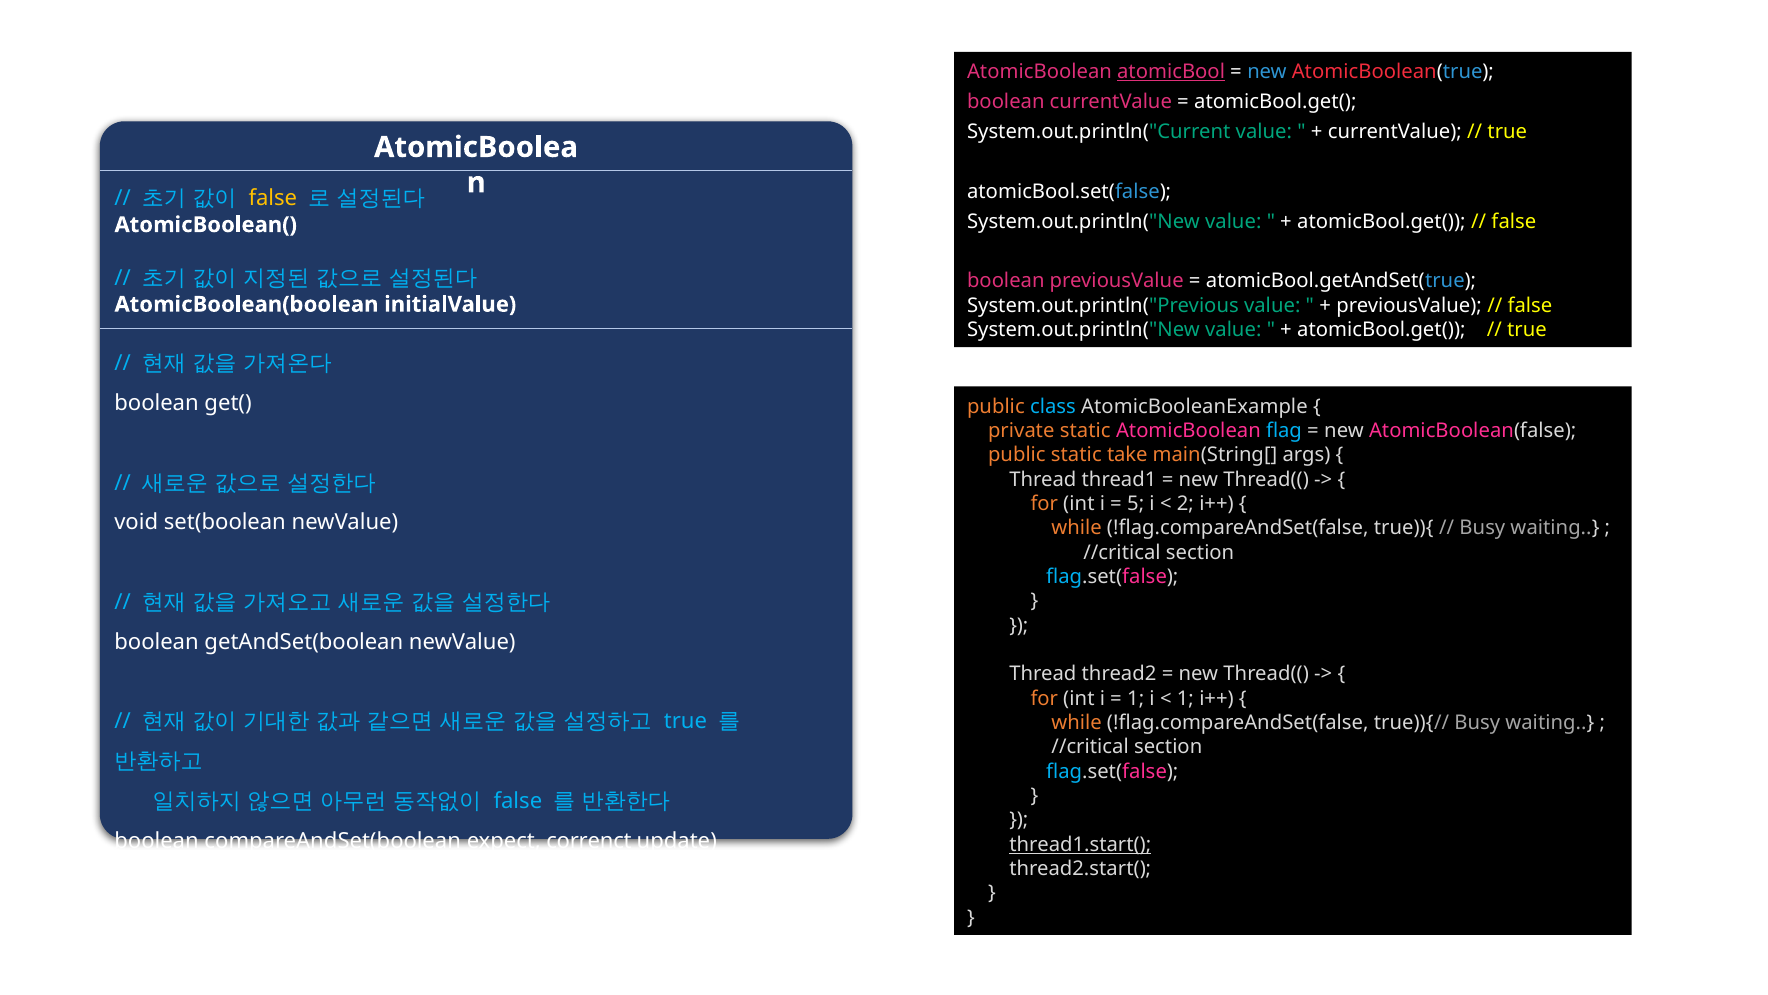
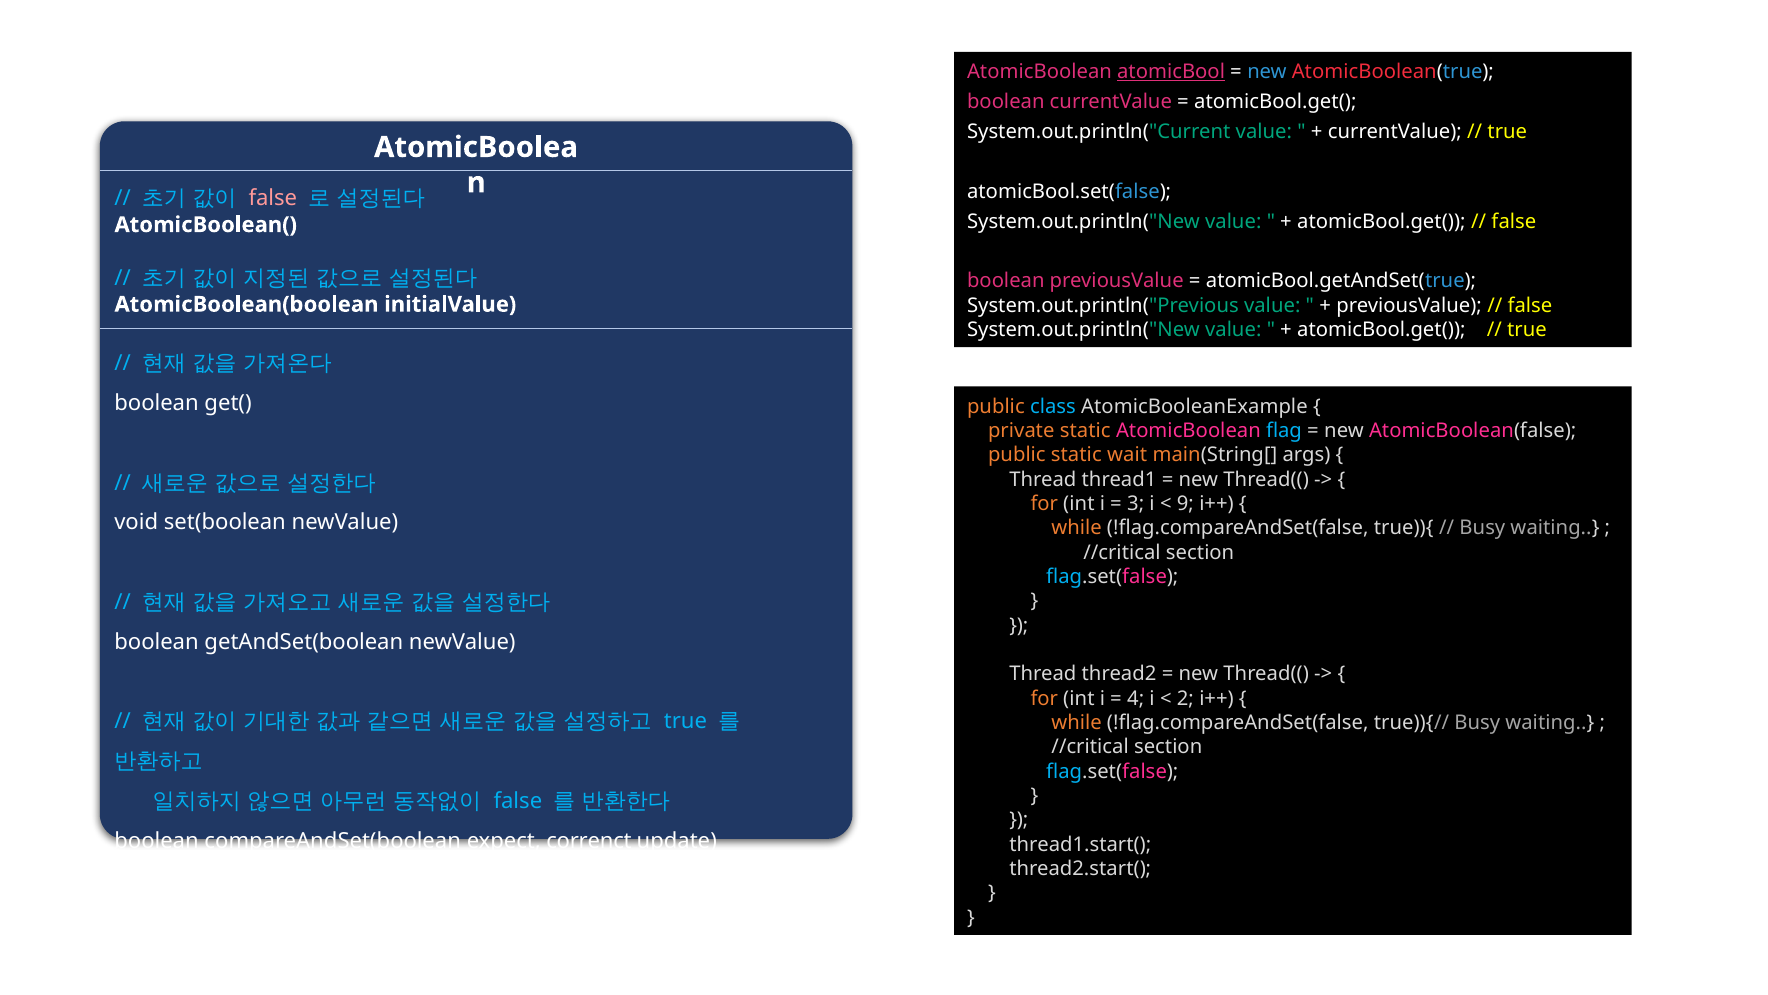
false at (273, 198) colour: yellow -> pink
take: take -> wait
5: 5 -> 3
2: 2 -> 9
1 at (1136, 698): 1 -> 4
1 at (1185, 698): 1 -> 2
thread1.start( underline: present -> none
